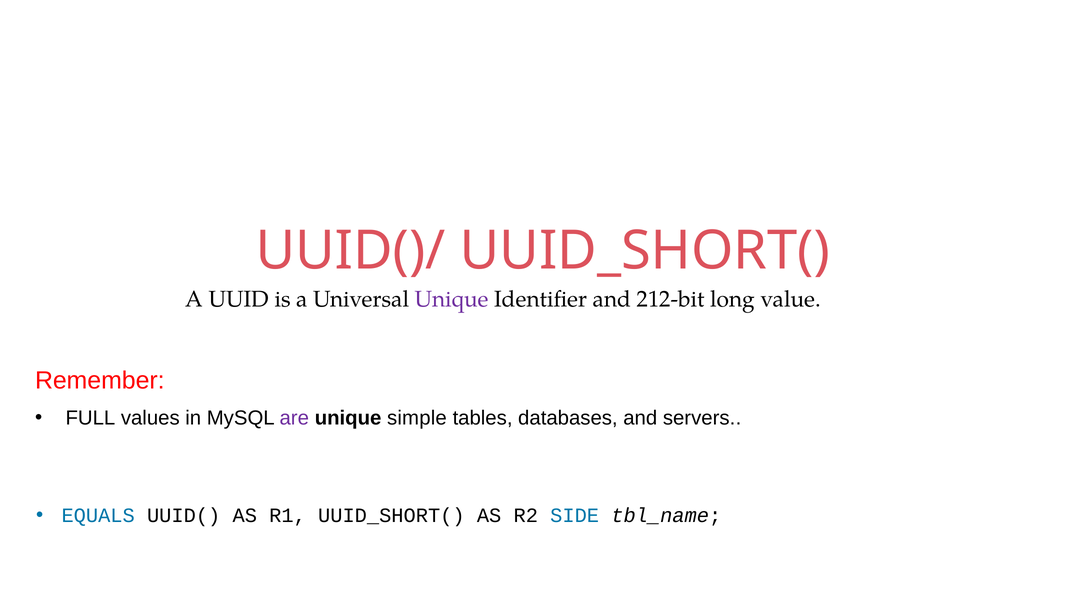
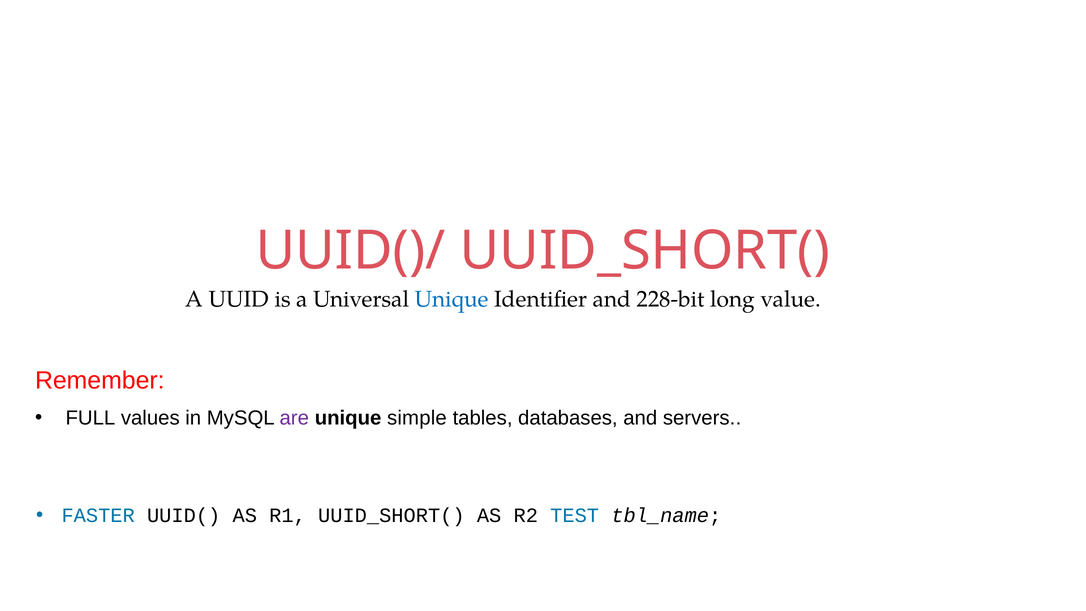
Unique at (452, 299) colour: purple -> blue
212-bit: 212-bit -> 228-bit
EQUALS: EQUALS -> FASTER
SIDE: SIDE -> TEST
